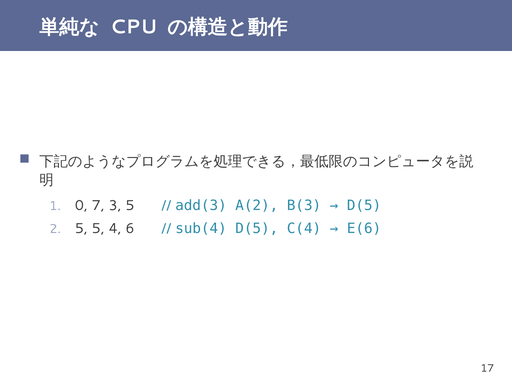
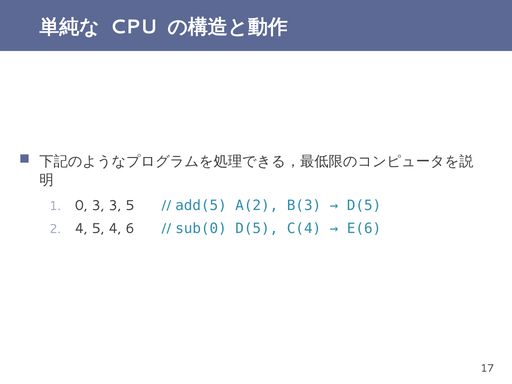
0 7: 7 -> 3
add(3: add(3 -> add(5
2 5: 5 -> 4
sub(4: sub(4 -> sub(0
